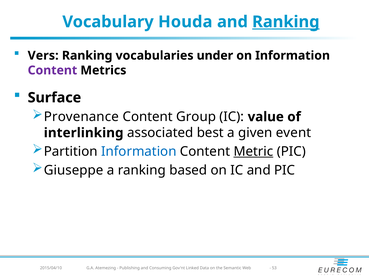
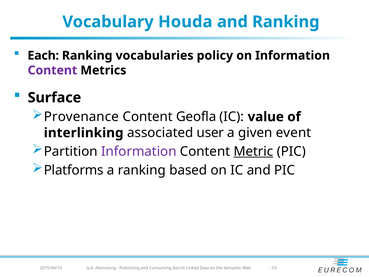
Ranking at (286, 22) underline: present -> none
Vers: Vers -> Each
under: under -> policy
Group: Group -> Geofla
best: best -> user
Information at (139, 151) colour: blue -> purple
Giuseppe: Giuseppe -> Platforms
